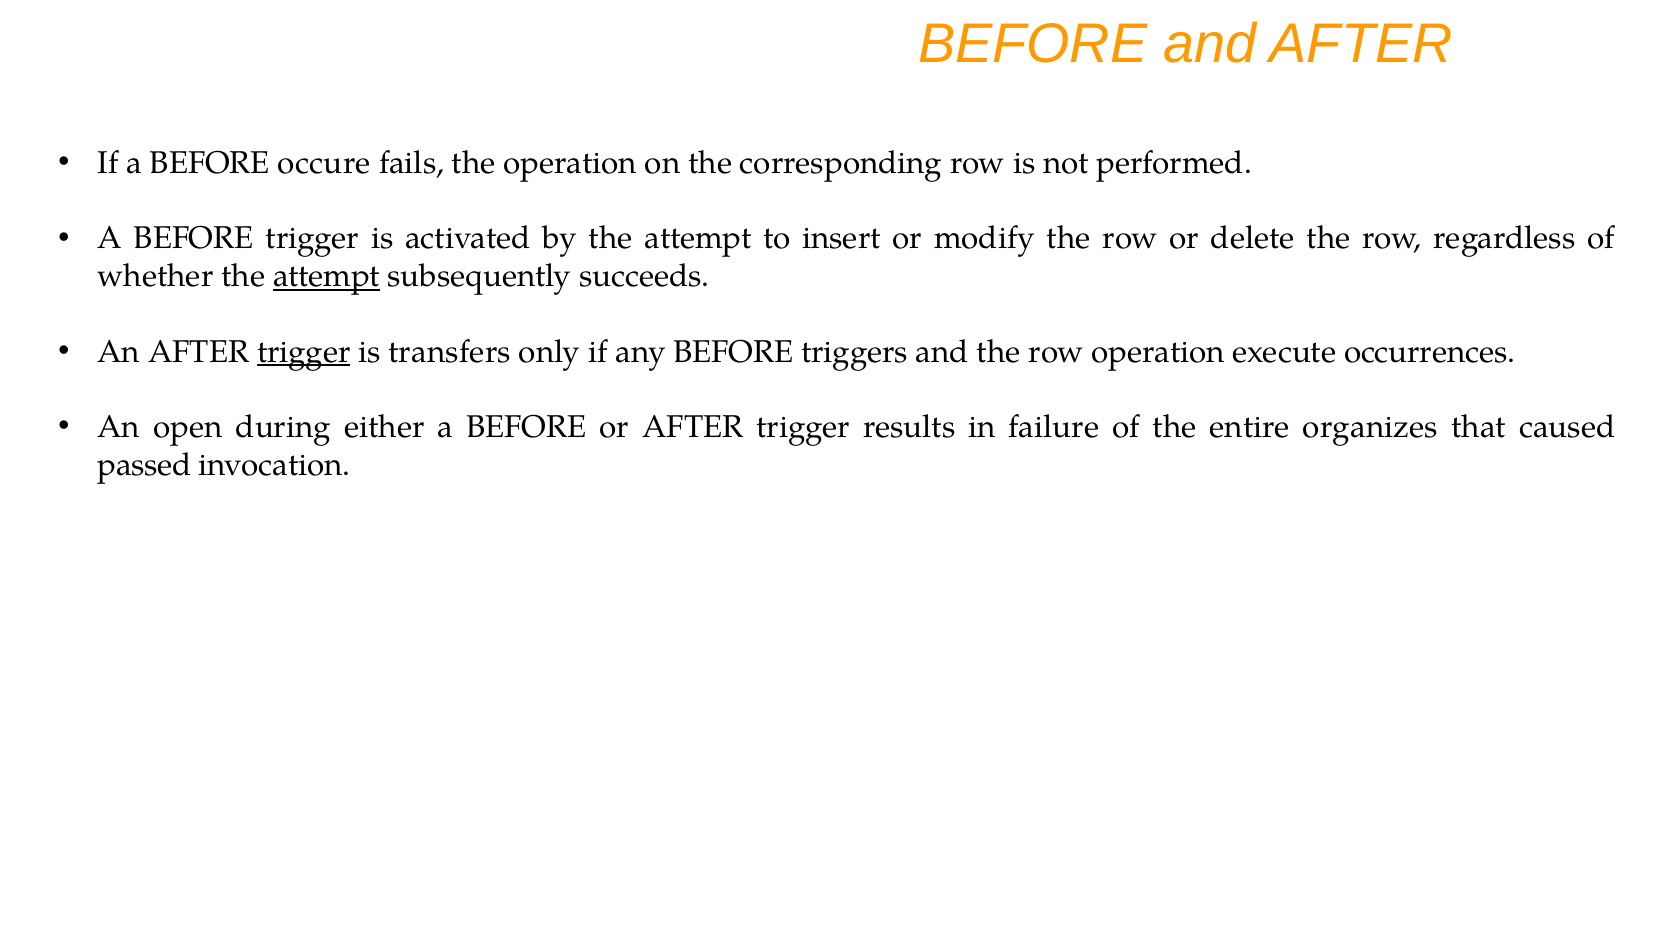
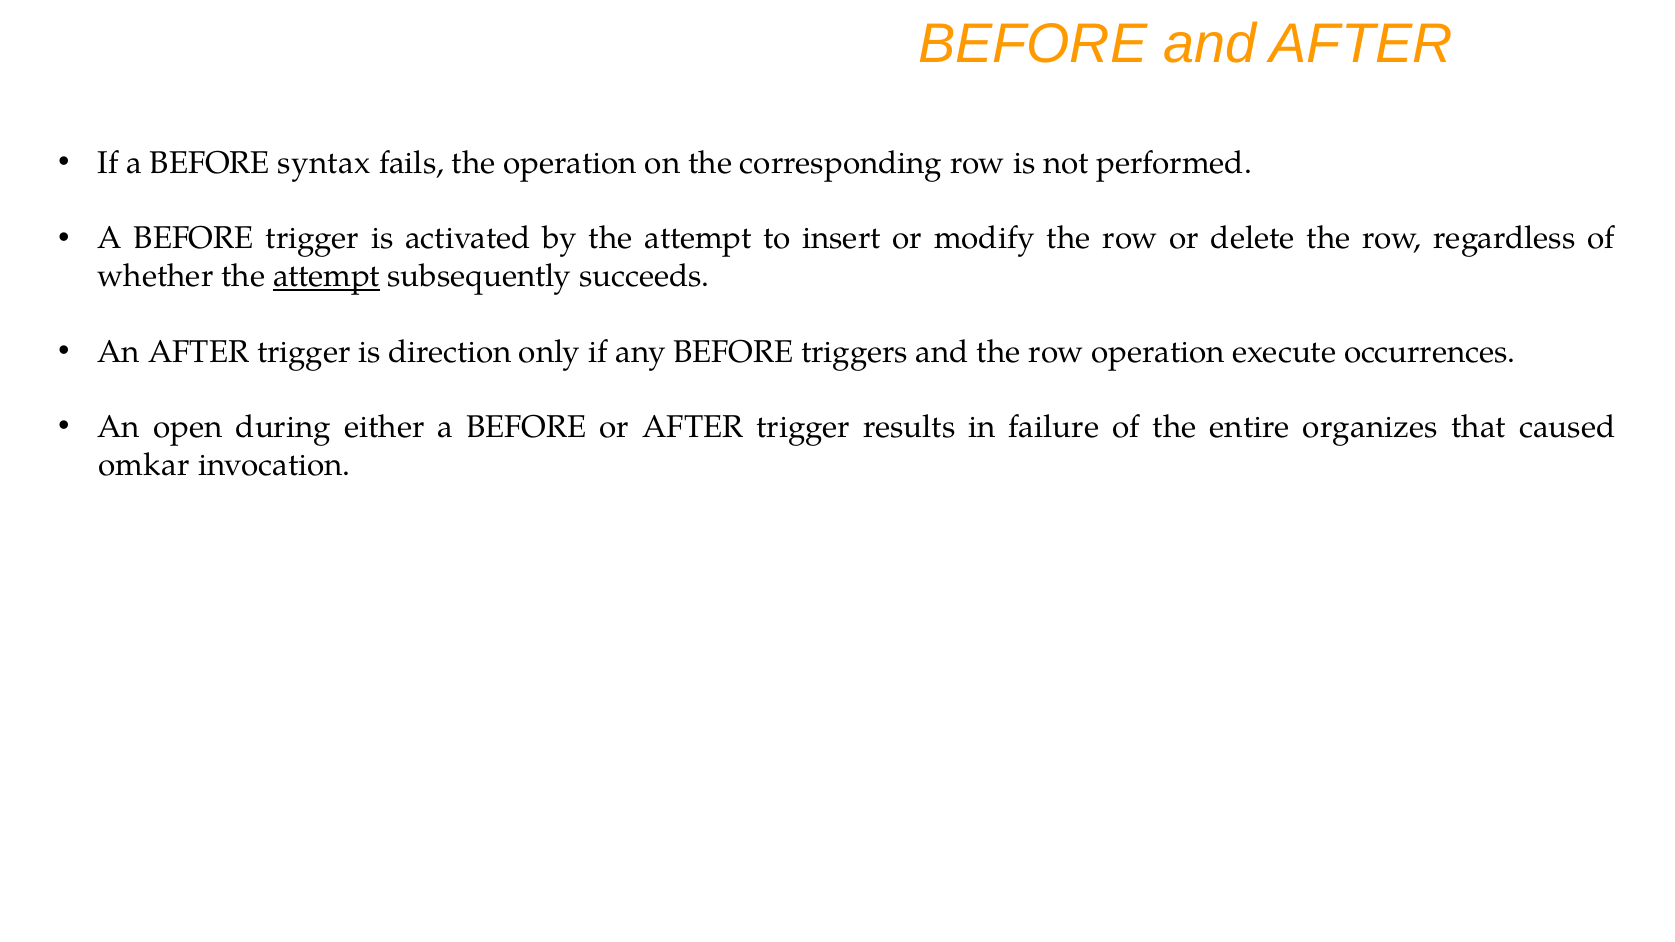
occure: occure -> syntax
trigger at (304, 352) underline: present -> none
transfers: transfers -> direction
passed: passed -> omkar
